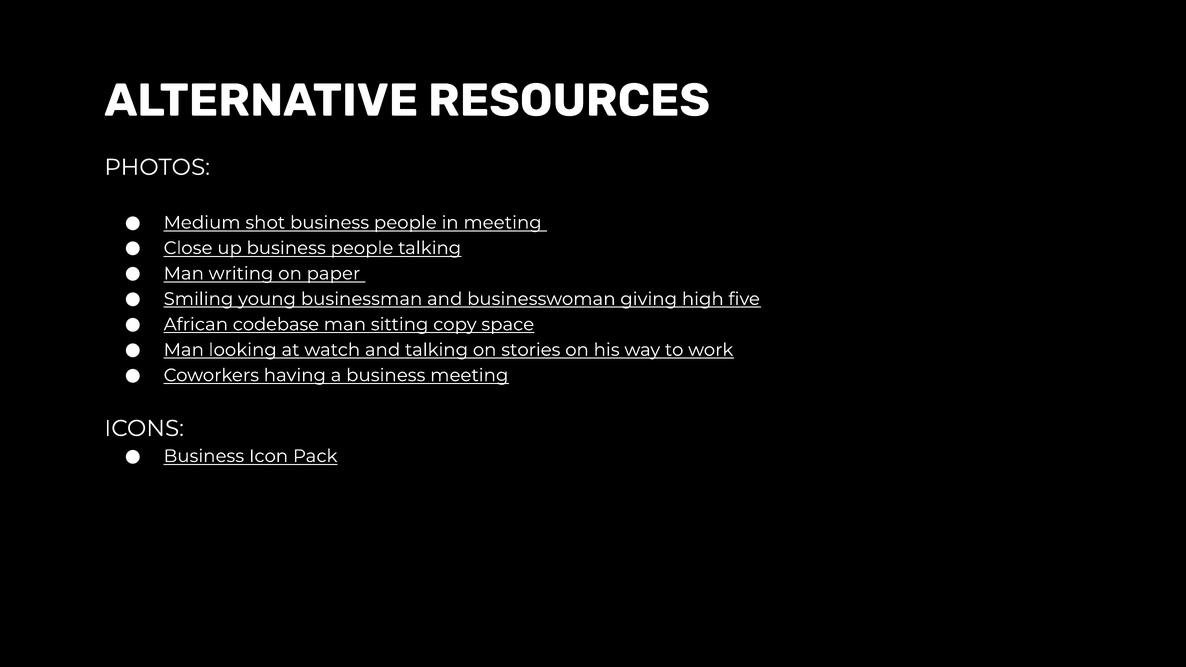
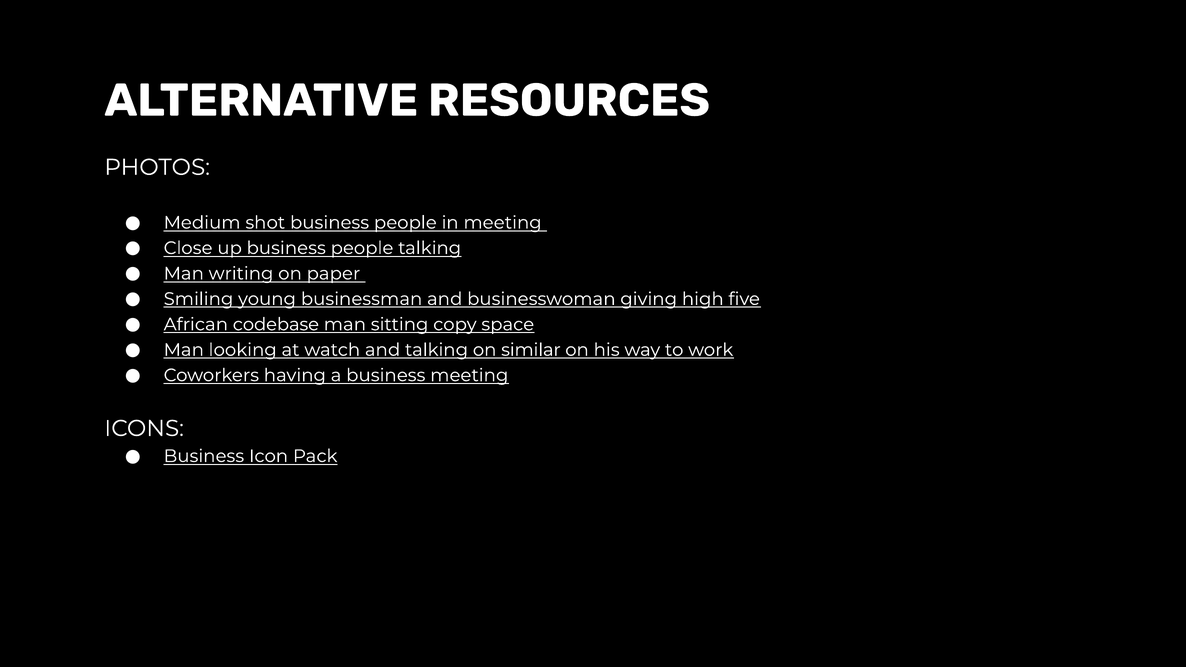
stories: stories -> similar
